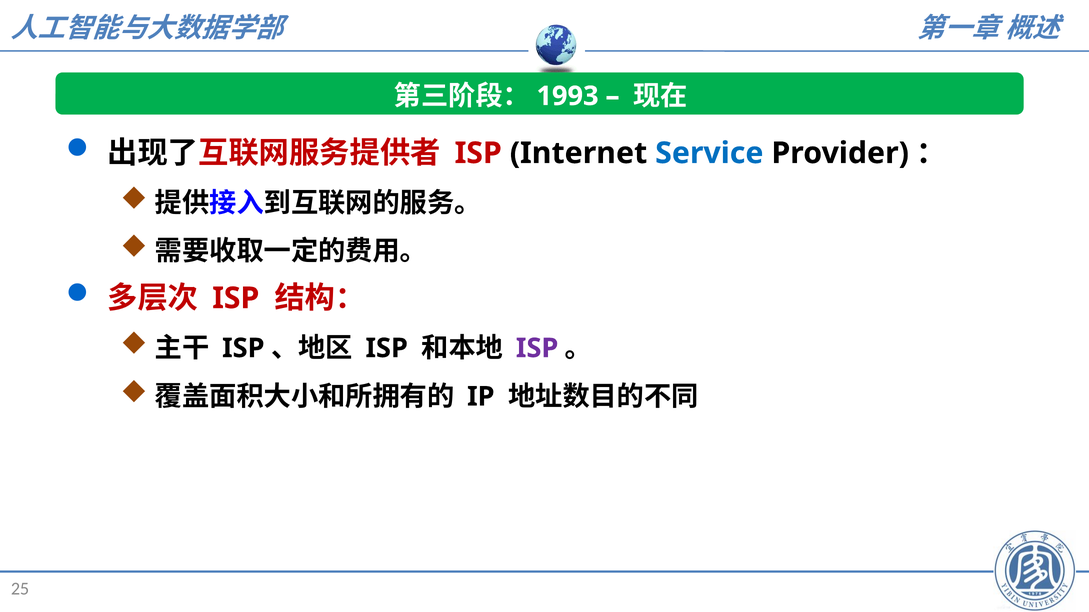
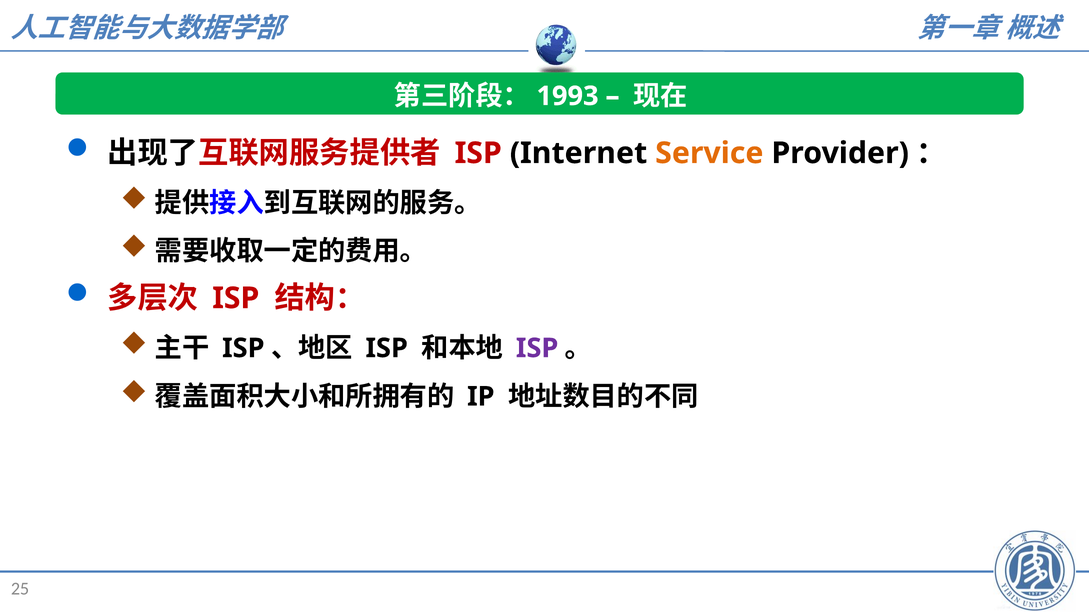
Service colour: blue -> orange
